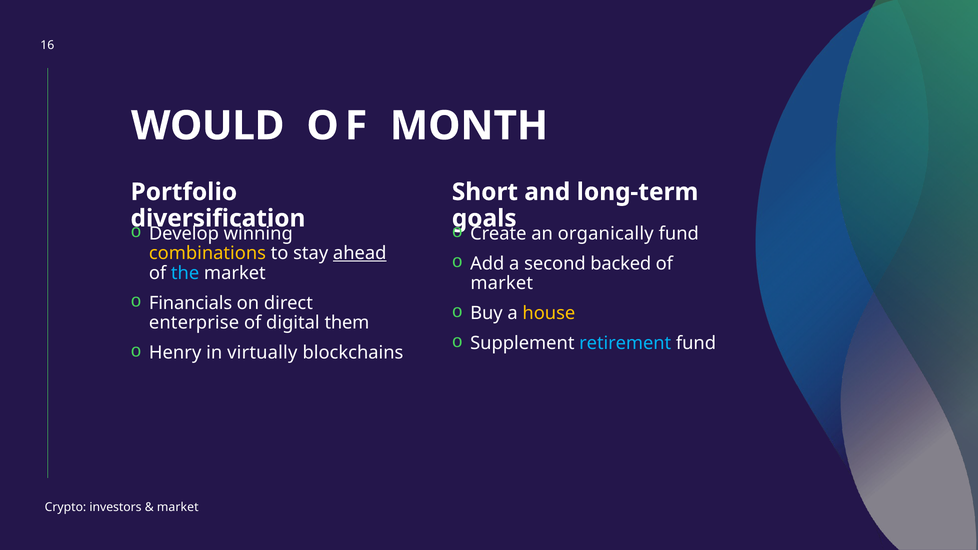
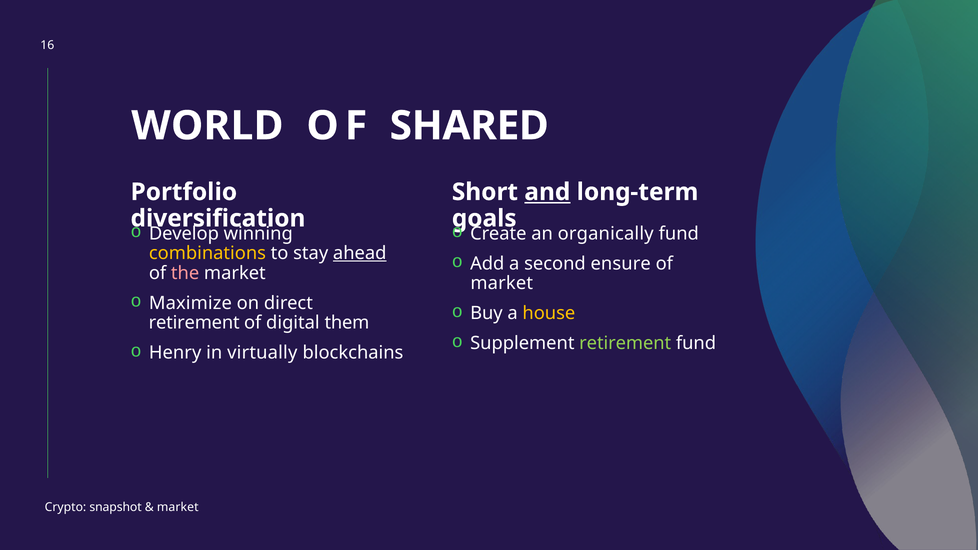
WOULD: WOULD -> WORLD
MONTH: MONTH -> SHARED
and underline: none -> present
backed: backed -> ensure
the colour: light blue -> pink
Financials: Financials -> Maximize
enterprise at (194, 323): enterprise -> retirement
retirement at (625, 343) colour: light blue -> light green
investors: investors -> snapshot
